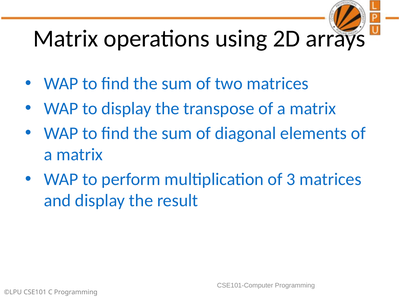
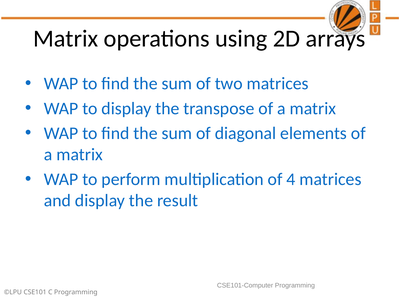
3: 3 -> 4
